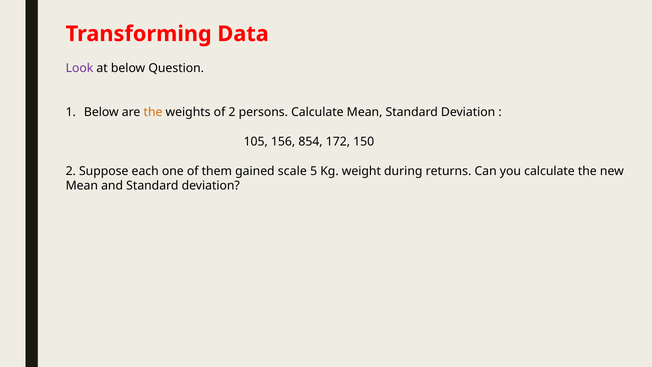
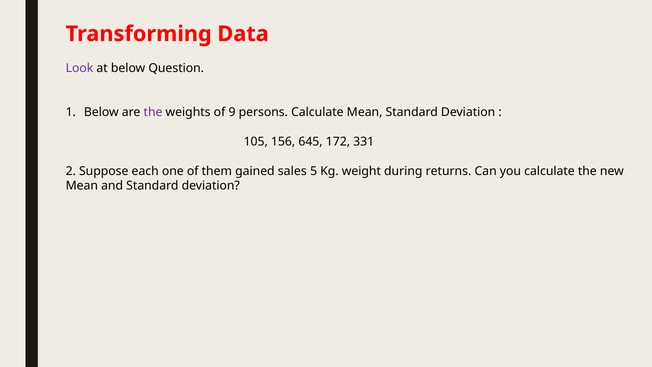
the at (153, 112) colour: orange -> purple
of 2: 2 -> 9
854: 854 -> 645
150: 150 -> 331
scale: scale -> sales
